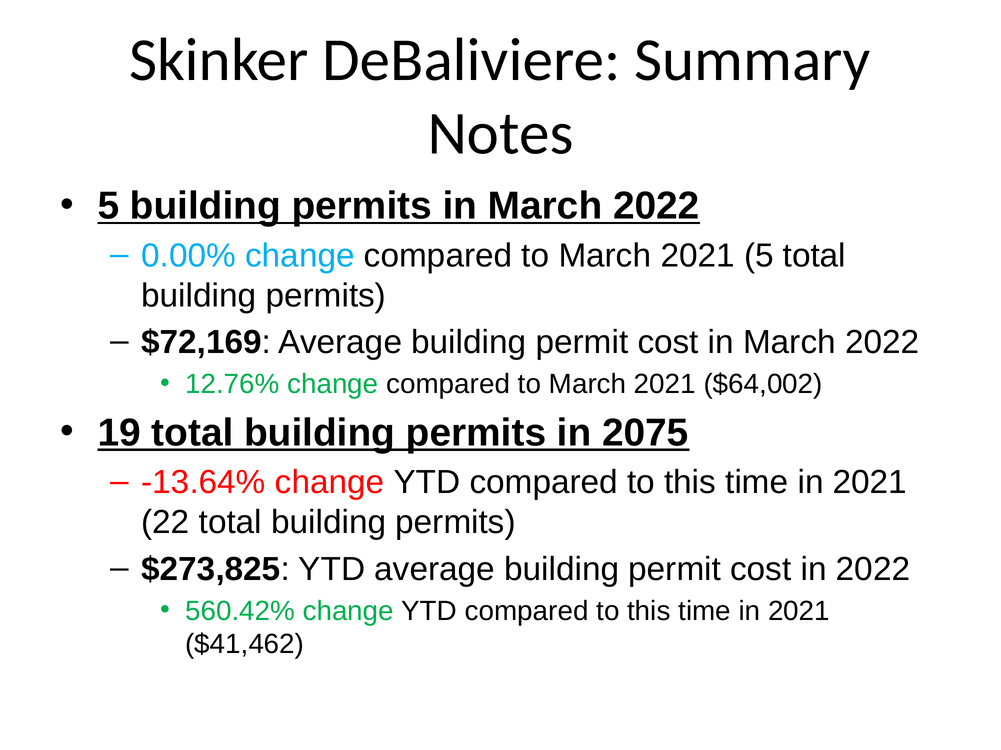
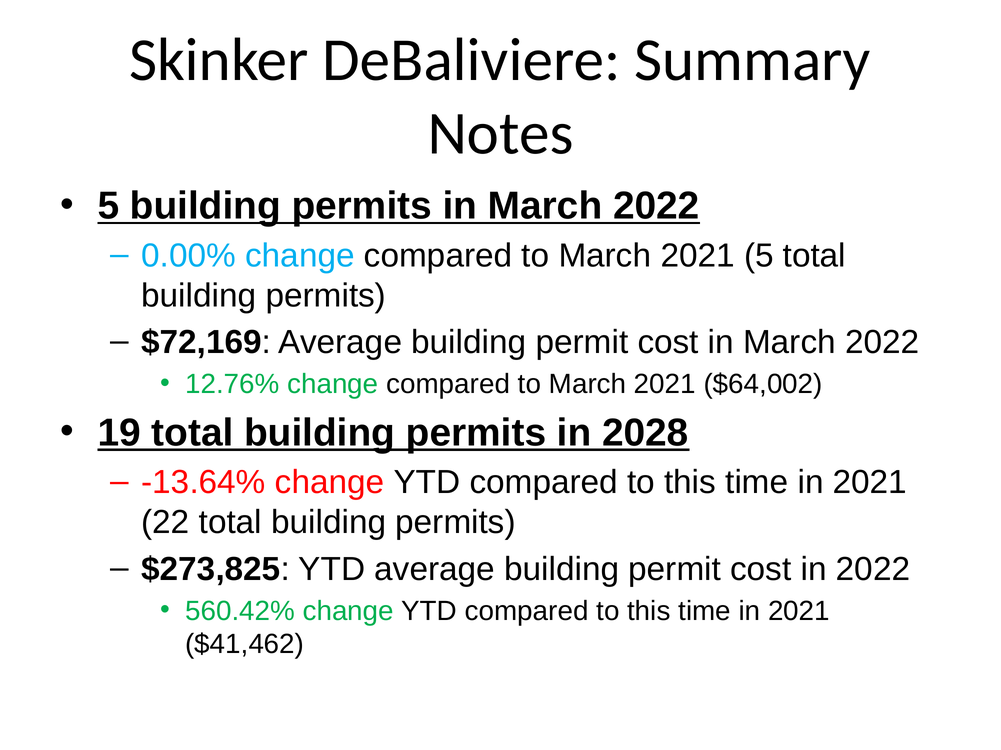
2075: 2075 -> 2028
